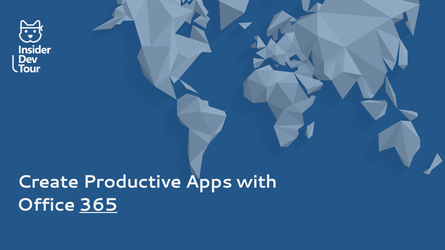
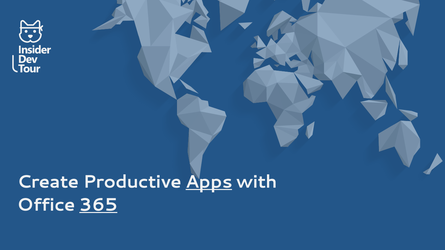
Apps underline: none -> present
